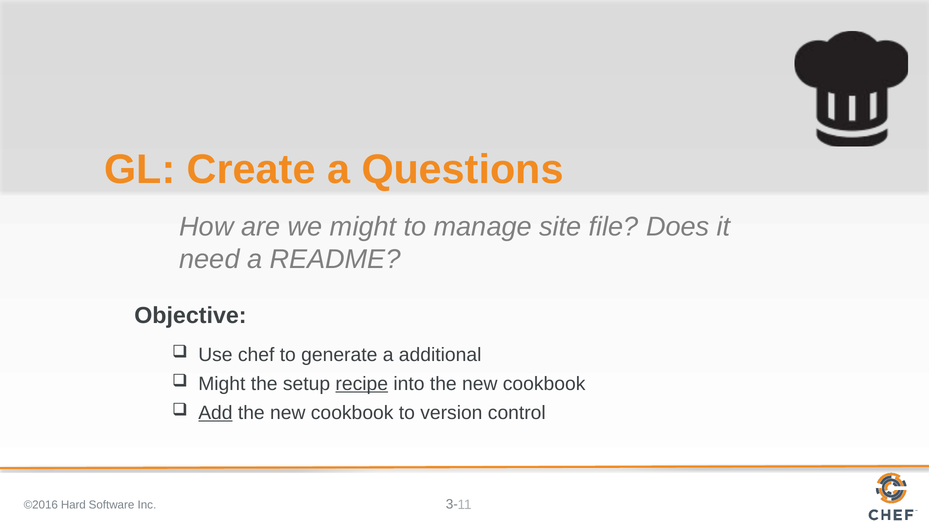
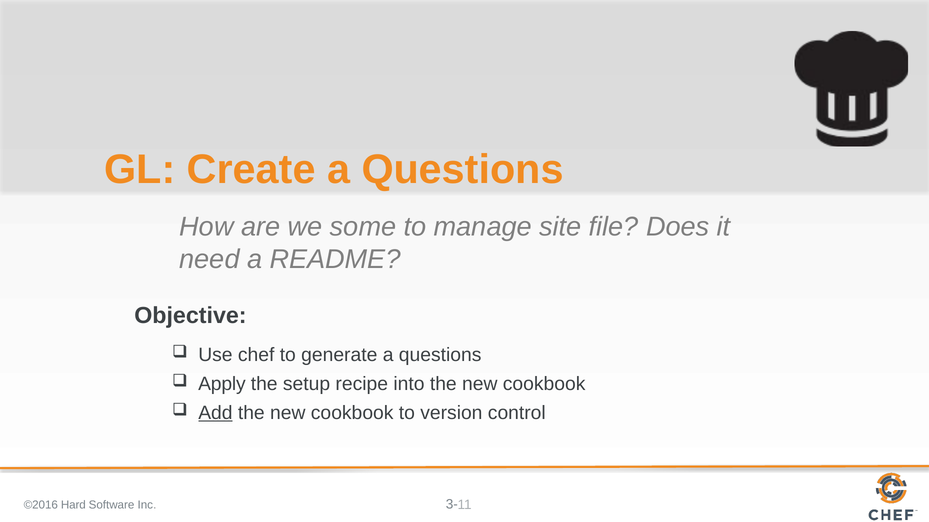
we might: might -> some
generate a additional: additional -> questions
Might at (222, 384): Might -> Apply
recipe underline: present -> none
